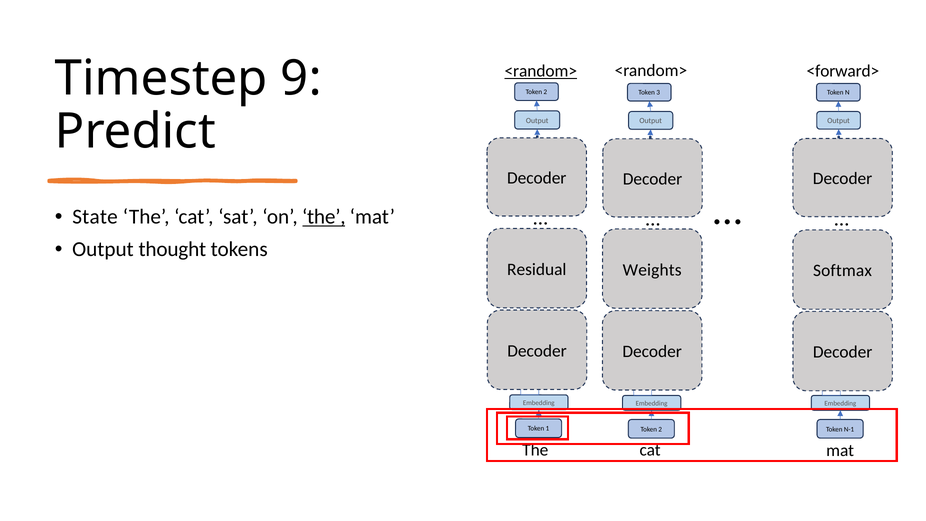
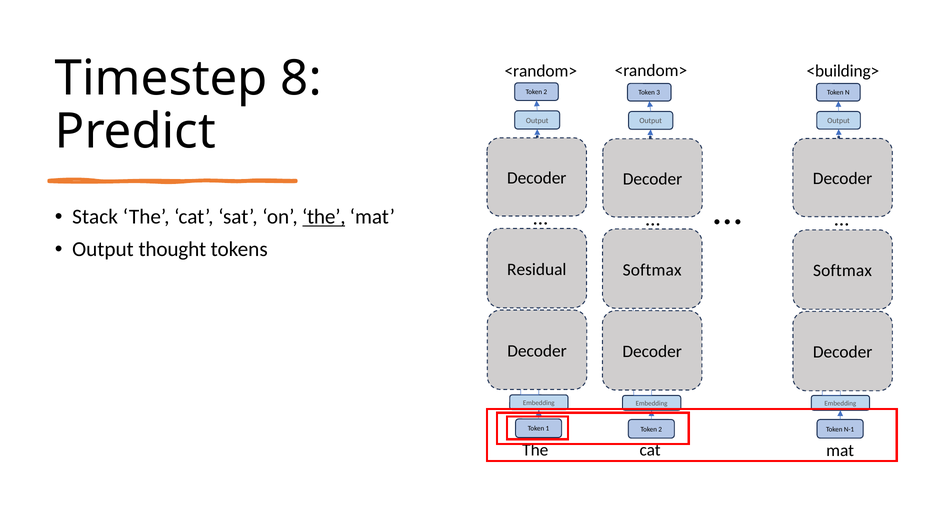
<random> at (541, 71) underline: present -> none
<forward>: <forward> -> <building>
9: 9 -> 8
State: State -> Stack
Weights at (652, 270): Weights -> Softmax
